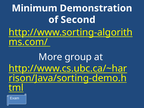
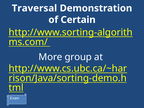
Minimum: Minimum -> Traversal
Second: Second -> Certain
